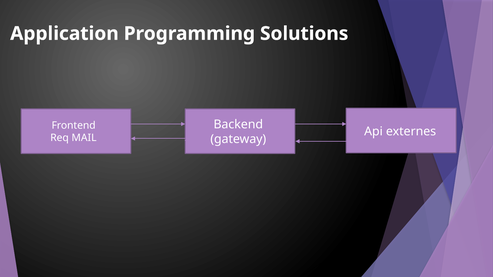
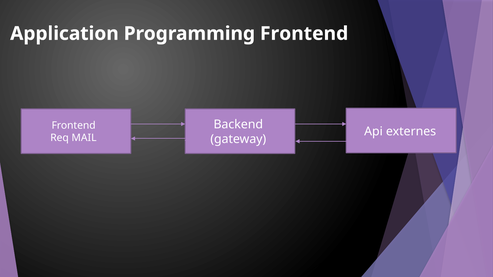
Programming Solutions: Solutions -> Frontend
